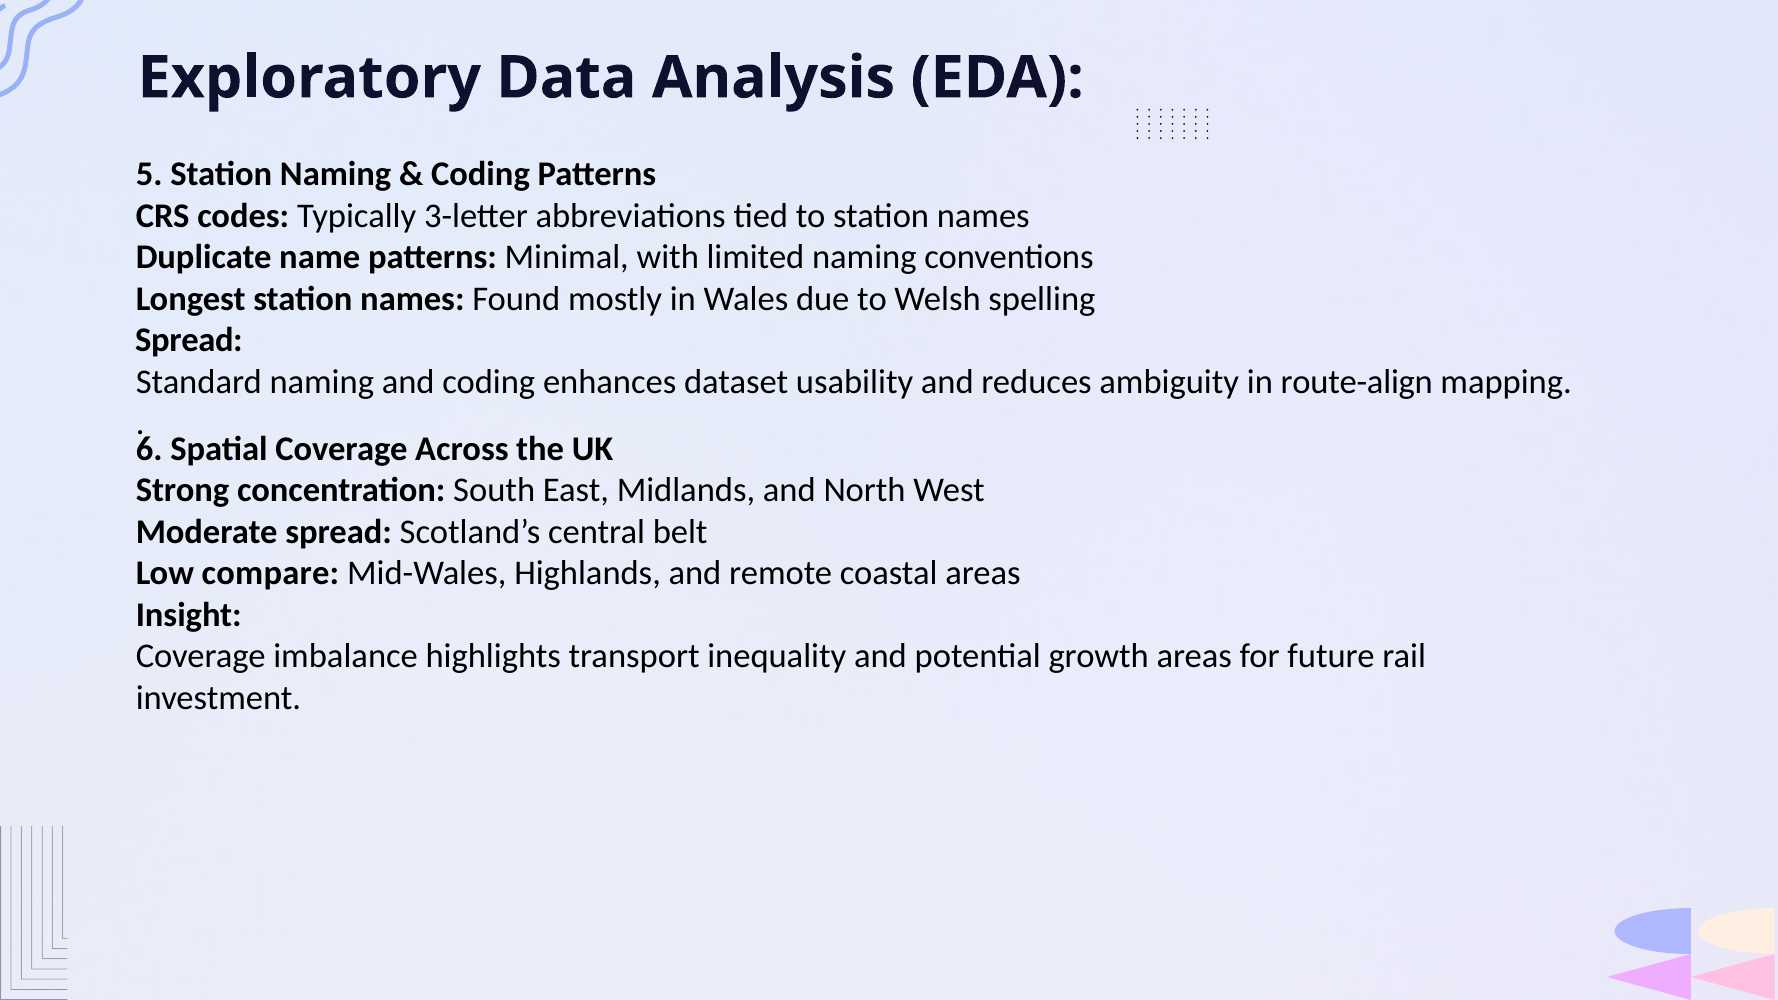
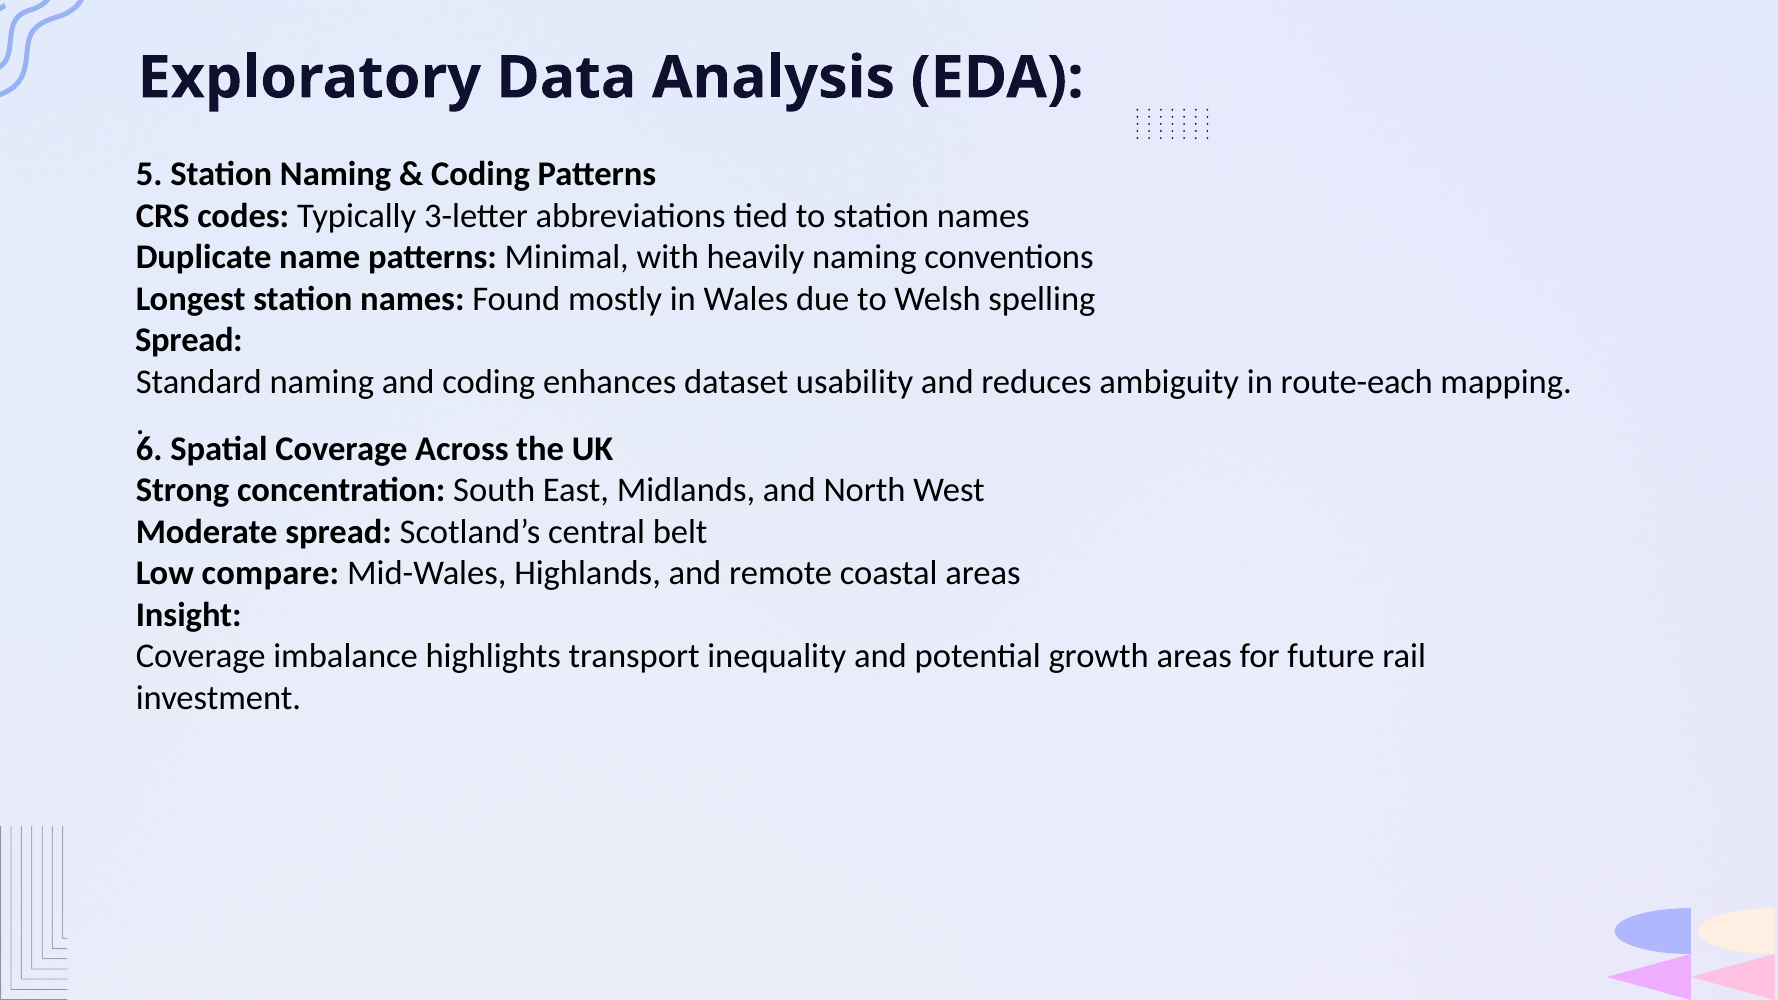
limited: limited -> heavily
route-align: route-align -> route-each
